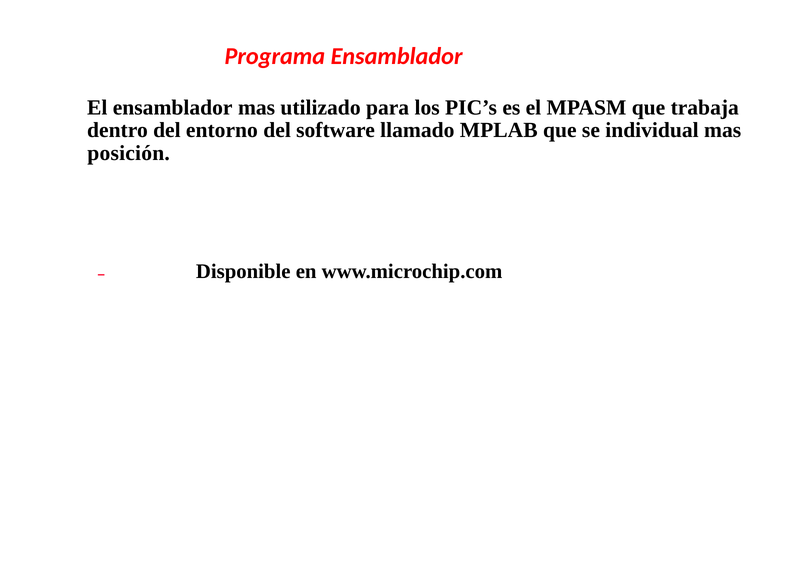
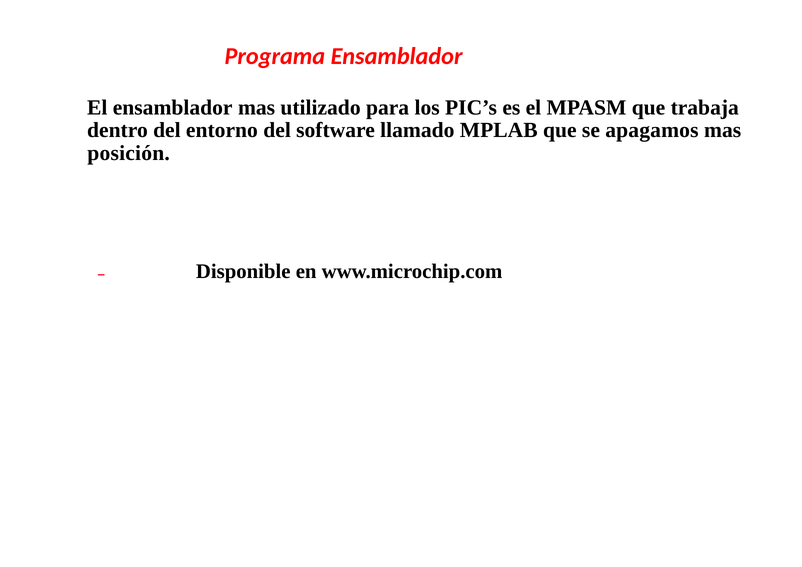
individual: individual -> apagamos
